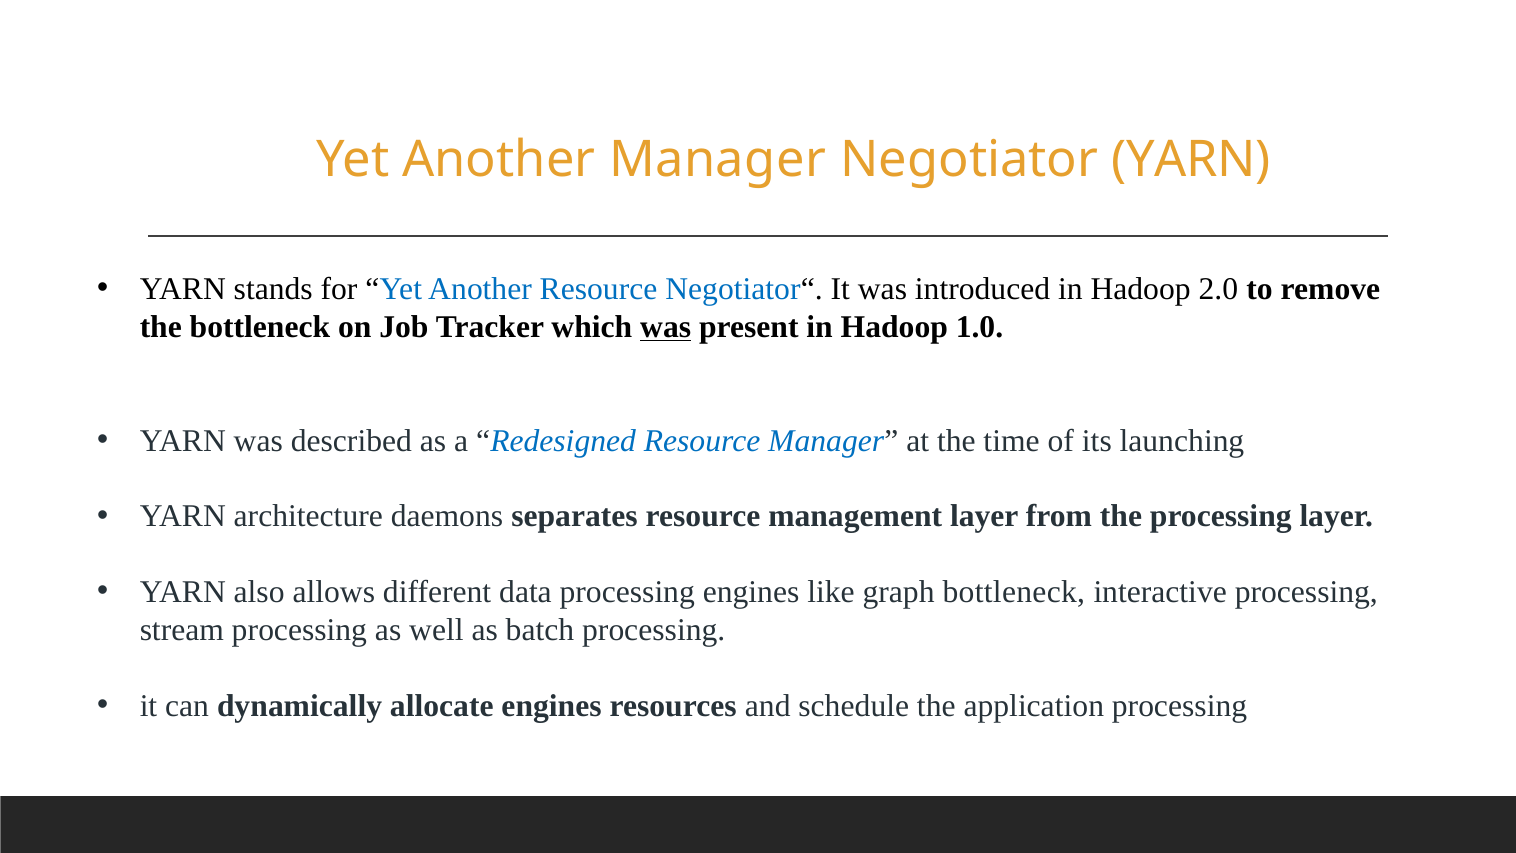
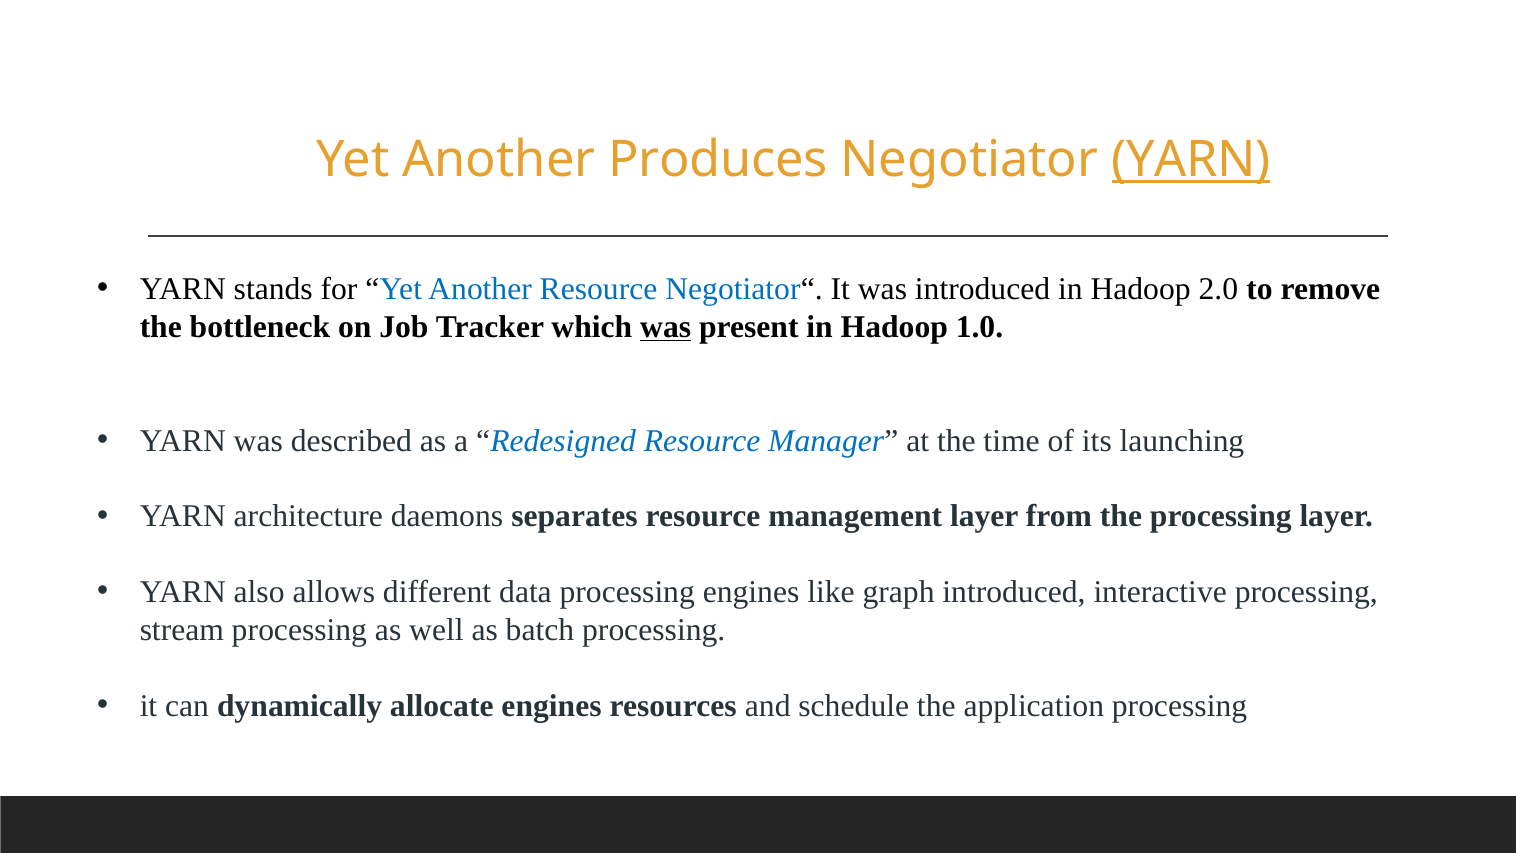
Another Manager: Manager -> Produces
YARN at (1191, 159) underline: none -> present
graph bottleneck: bottleneck -> introduced
